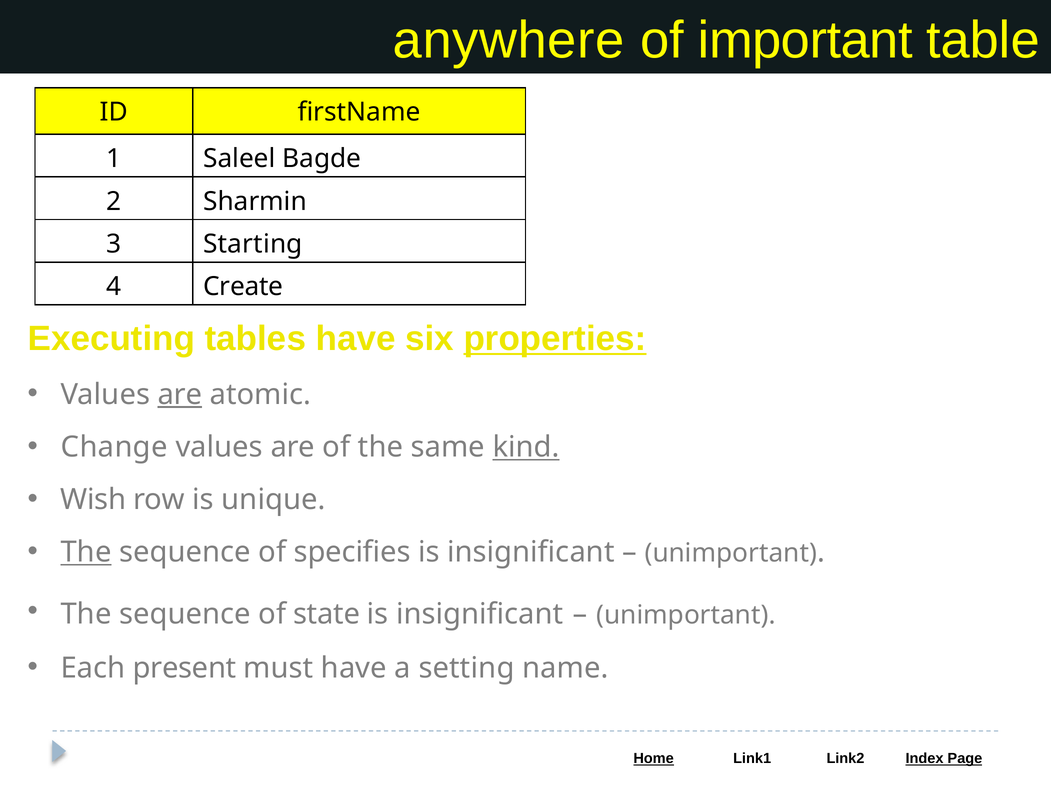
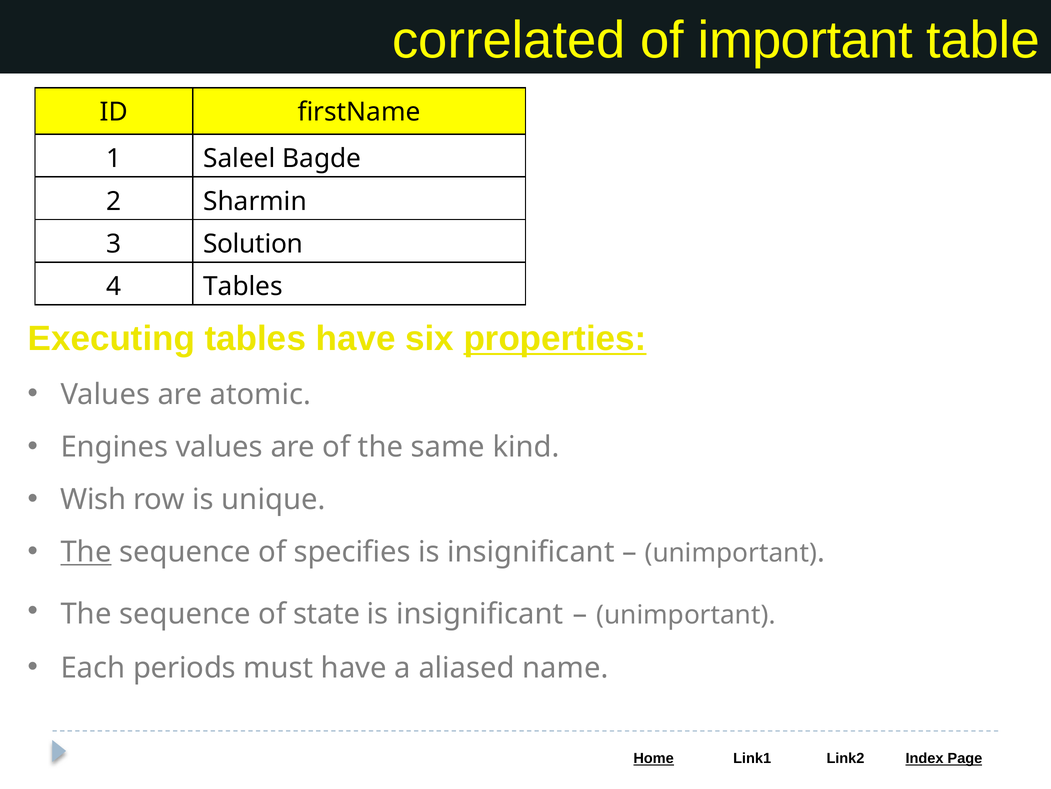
anywhere: anywhere -> correlated
Starting: Starting -> Solution
4 Create: Create -> Tables
are at (180, 394) underline: present -> none
Change: Change -> Engines
kind underline: present -> none
present: present -> periods
setting: setting -> aliased
